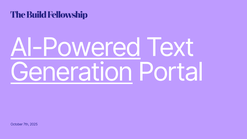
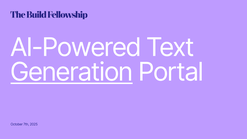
AI-Powered underline: present -> none
